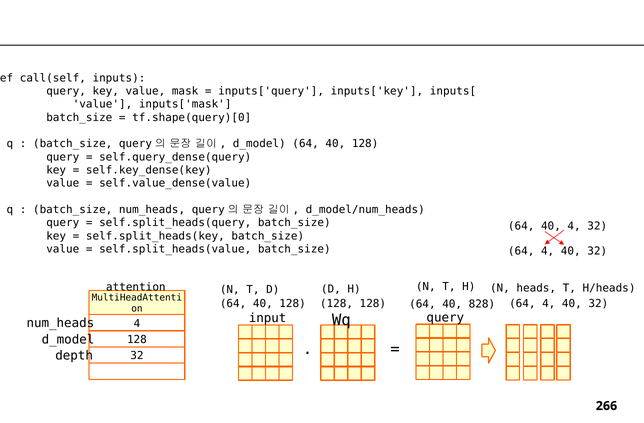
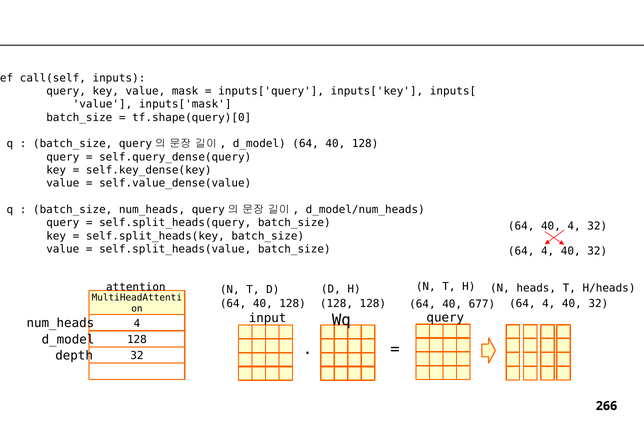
828: 828 -> 677
